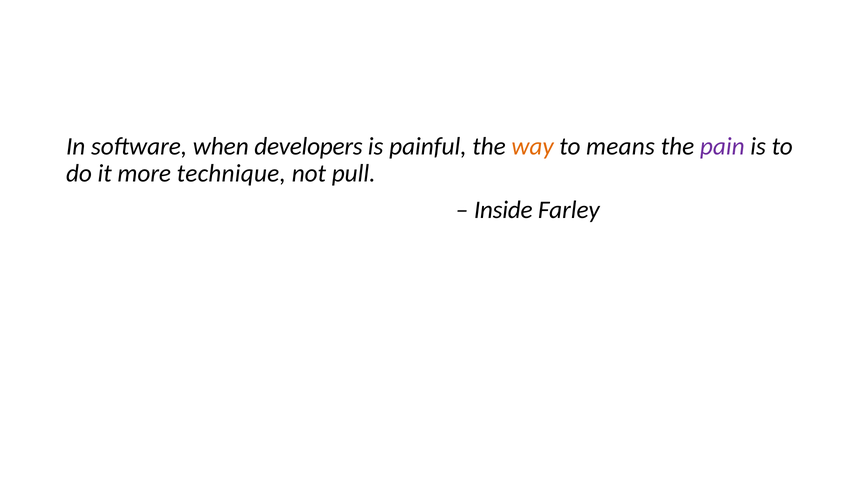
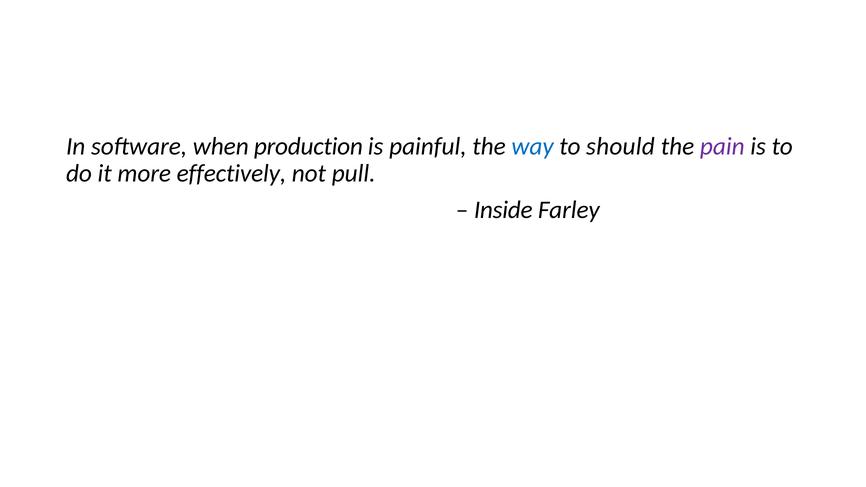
developers: developers -> production
way colour: orange -> blue
means: means -> should
technique: technique -> effectively
